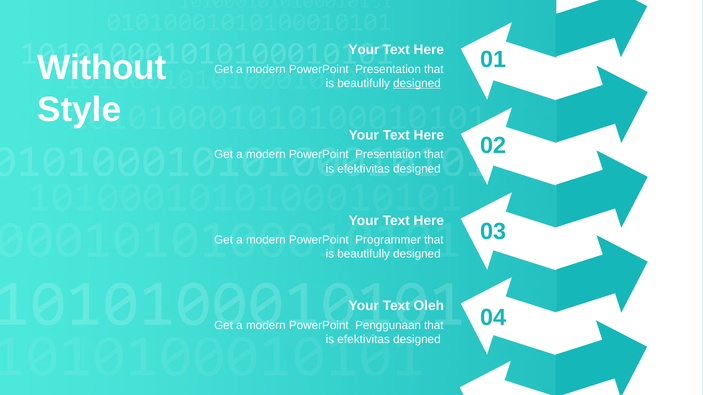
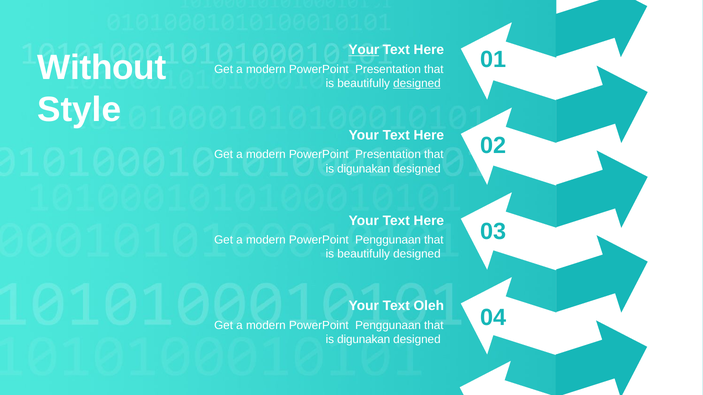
Your at (364, 50) underline: none -> present
efektivitas at (364, 169): efektivitas -> digunakan
Programmer at (388, 240): Programmer -> Penggunaan
efektivitas at (364, 340): efektivitas -> digunakan
